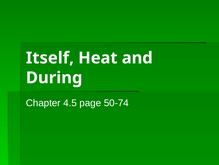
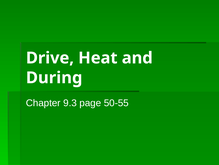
Itself: Itself -> Drive
4.5: 4.5 -> 9.3
50-74: 50-74 -> 50-55
